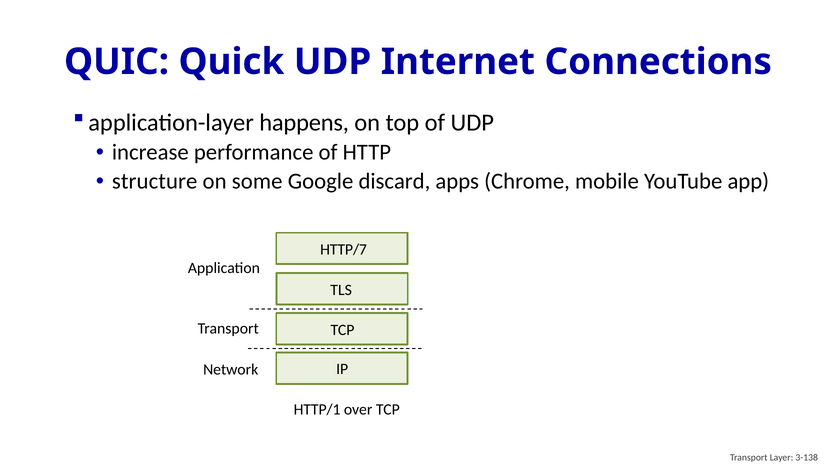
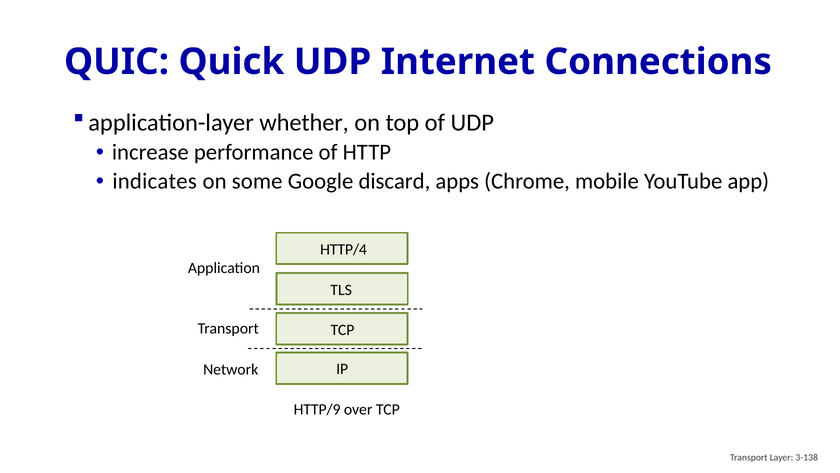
happens: happens -> whether
structure: structure -> indicates
HTTP/7: HTTP/7 -> HTTP/4
HTTP/1: HTTP/1 -> HTTP/9
